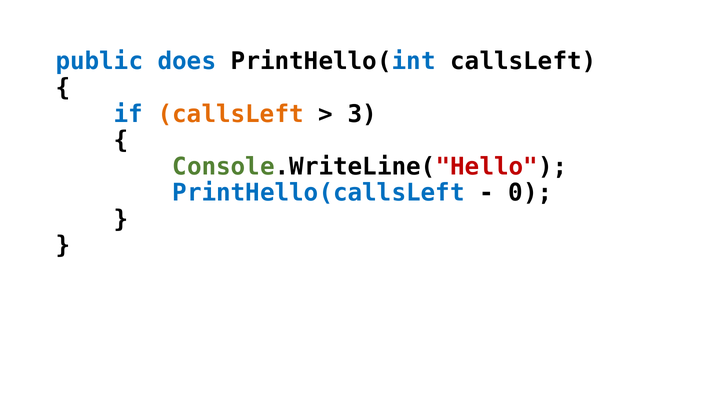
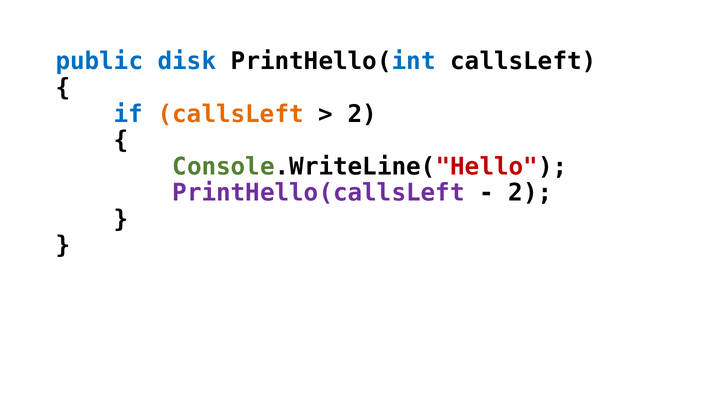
does: does -> disk
3 at (362, 114): 3 -> 2
PrintHello(callsLeft colour: blue -> purple
0 at (530, 193): 0 -> 2
